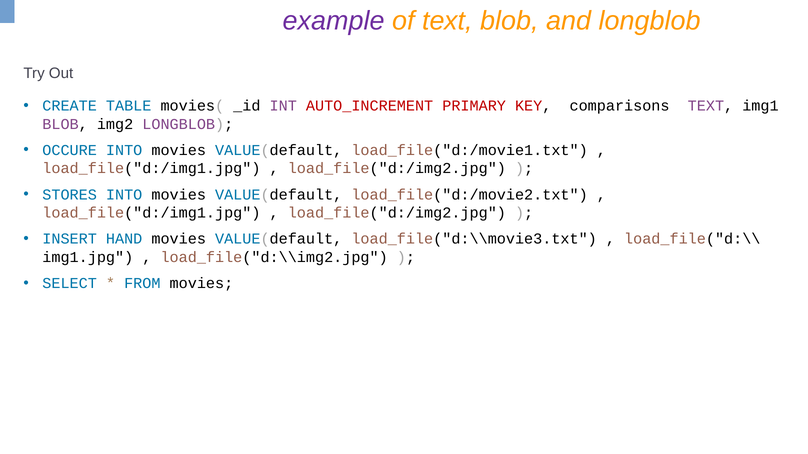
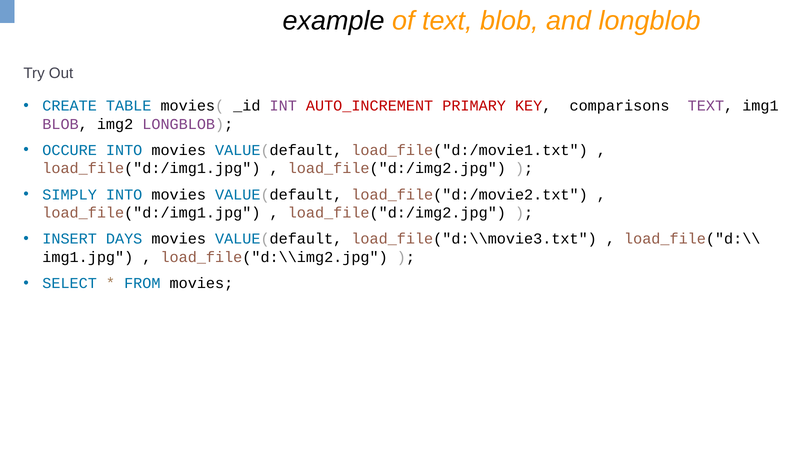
example colour: purple -> black
STORES: STORES -> SIMPLY
HAND: HAND -> DAYS
